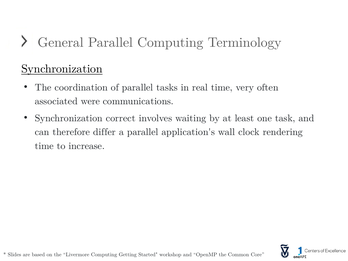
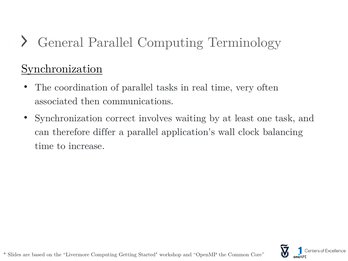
were: were -> then
rendering: rendering -> balancing
